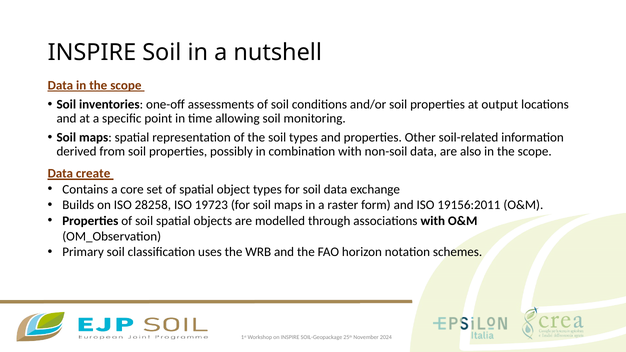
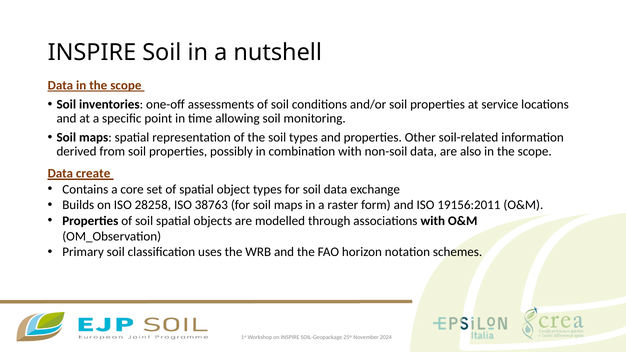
output: output -> service
19723: 19723 -> 38763
